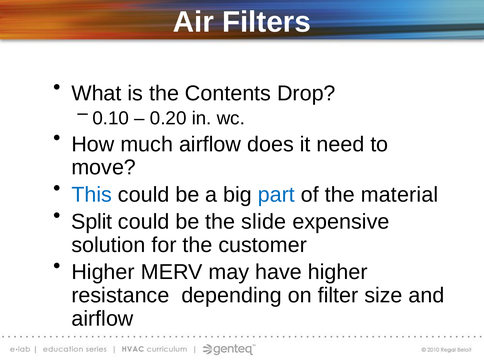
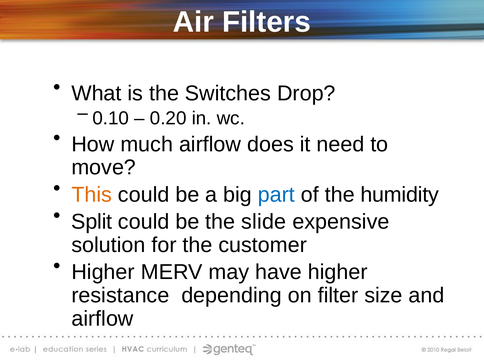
Contents: Contents -> Switches
This colour: blue -> orange
material: material -> humidity
